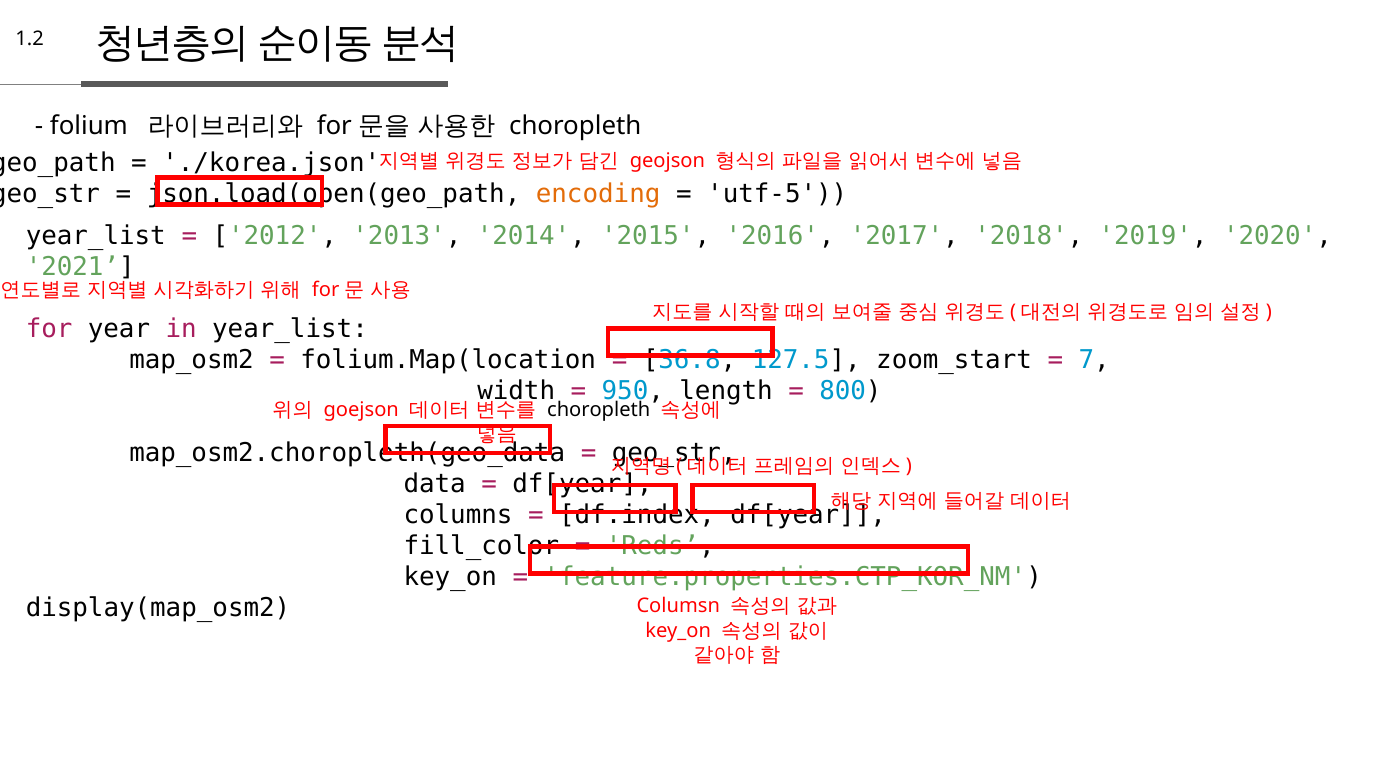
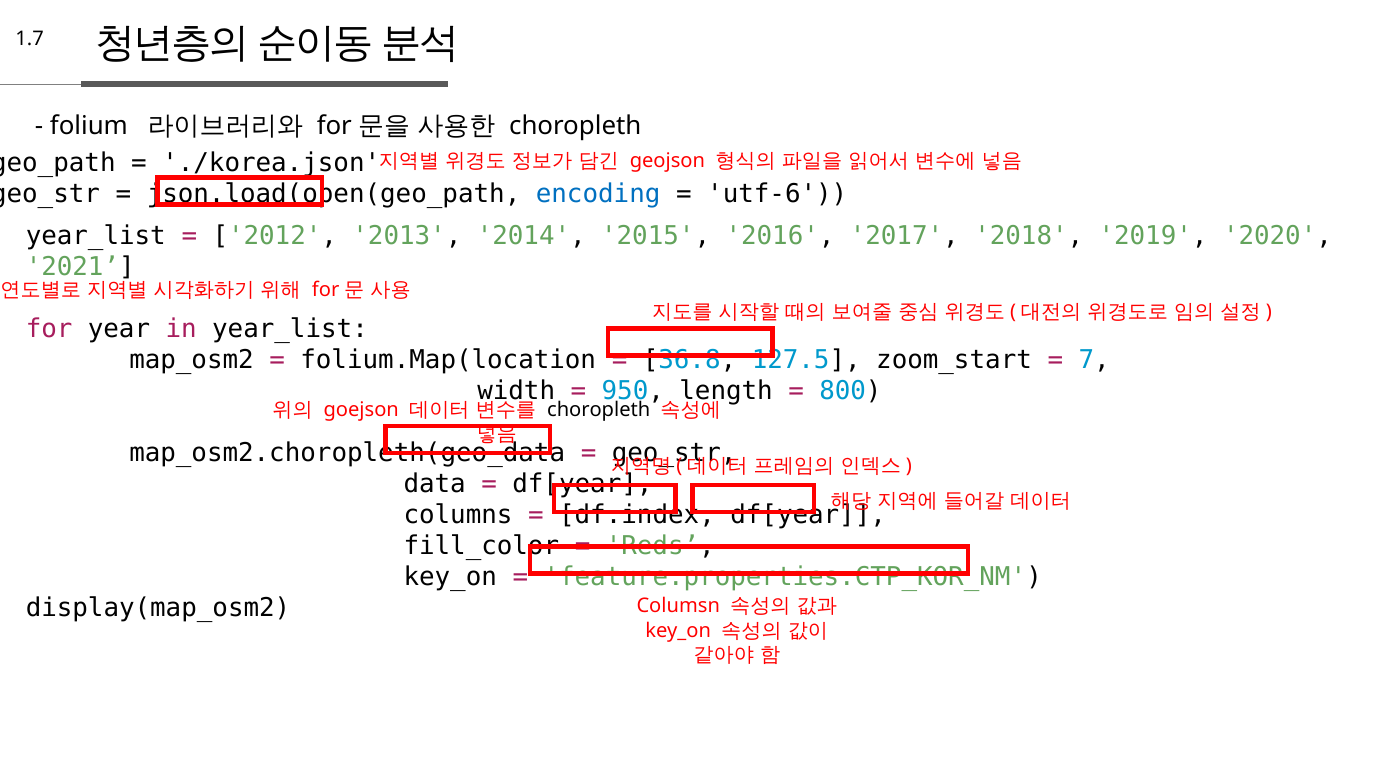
1.2: 1.2 -> 1.7
encoding colour: orange -> blue
utf-5: utf-5 -> utf-6
